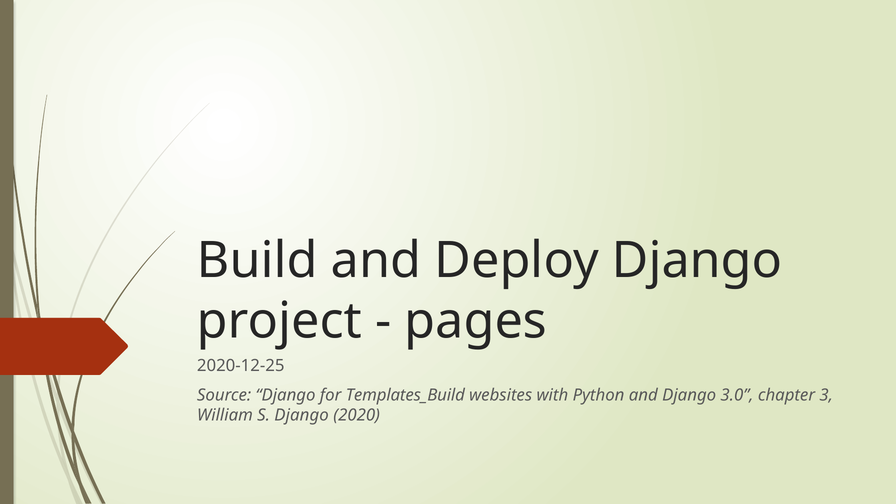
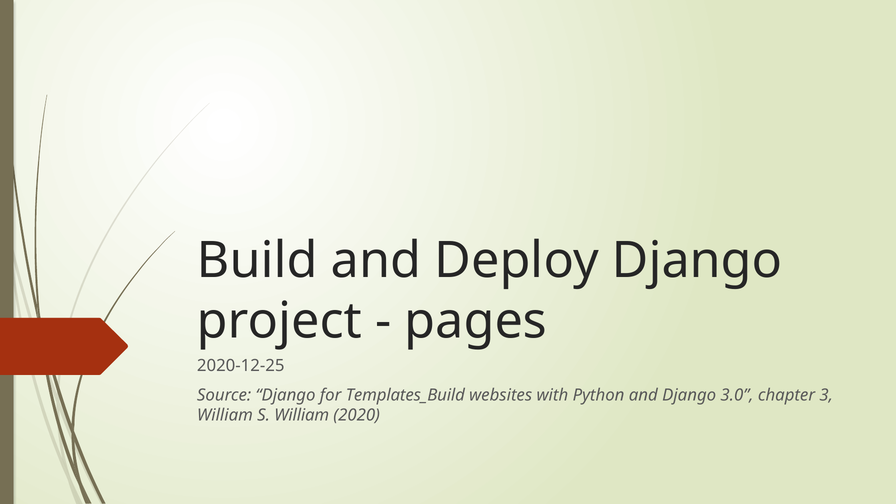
S Django: Django -> William
